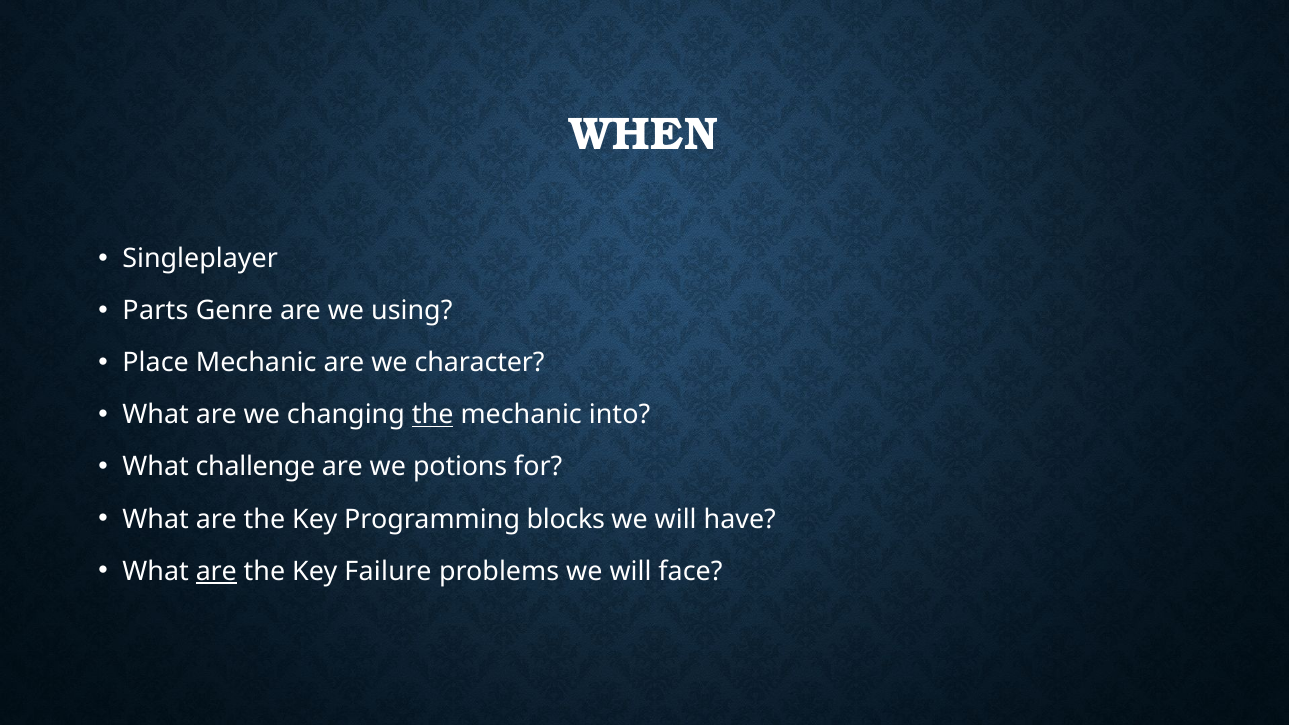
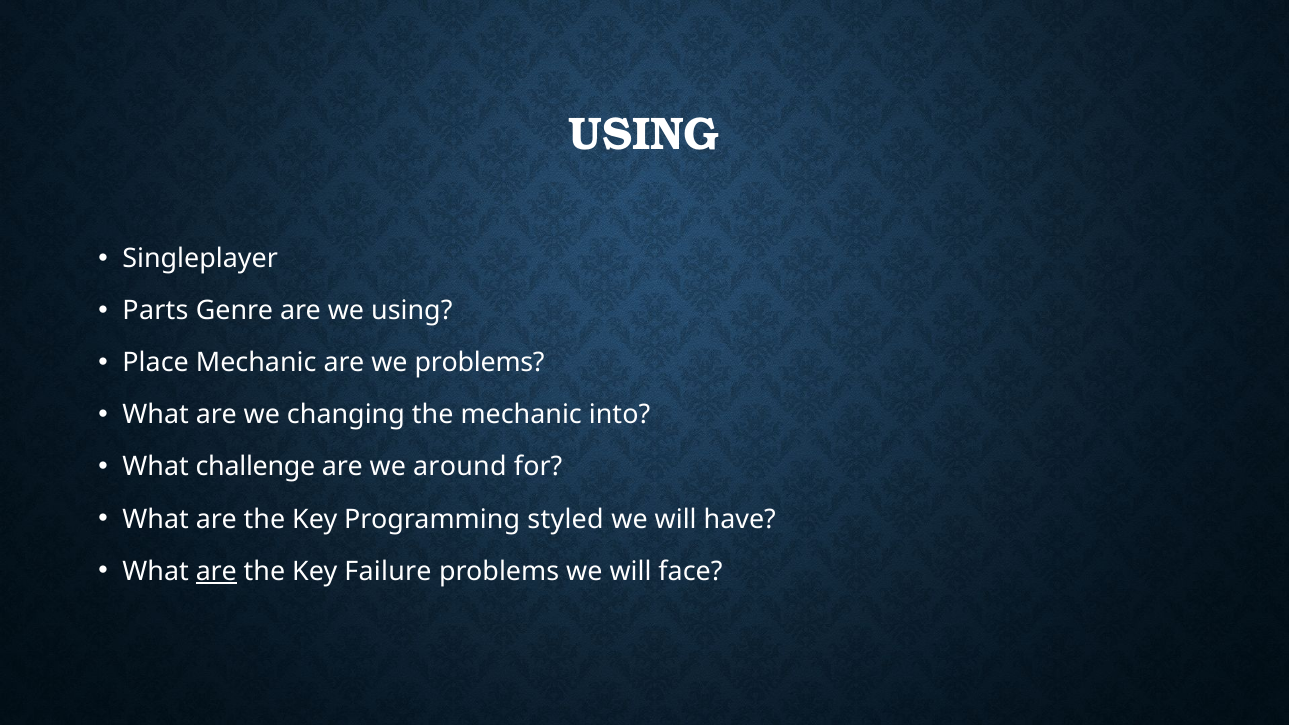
WHEN at (644, 134): WHEN -> USING
we character: character -> problems
the at (433, 415) underline: present -> none
potions: potions -> around
blocks: blocks -> styled
